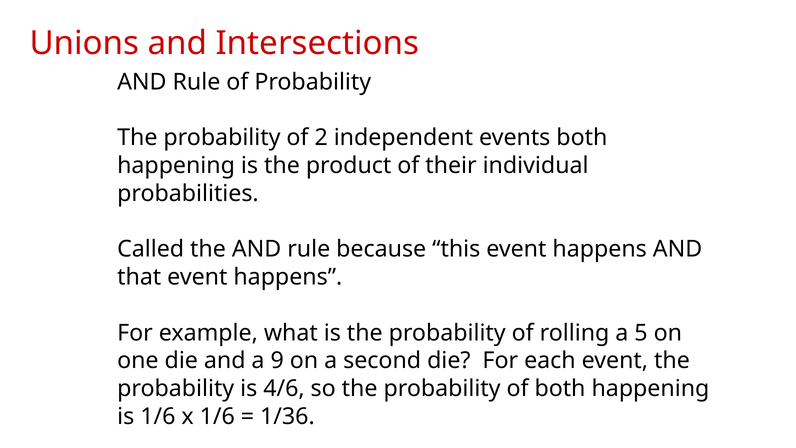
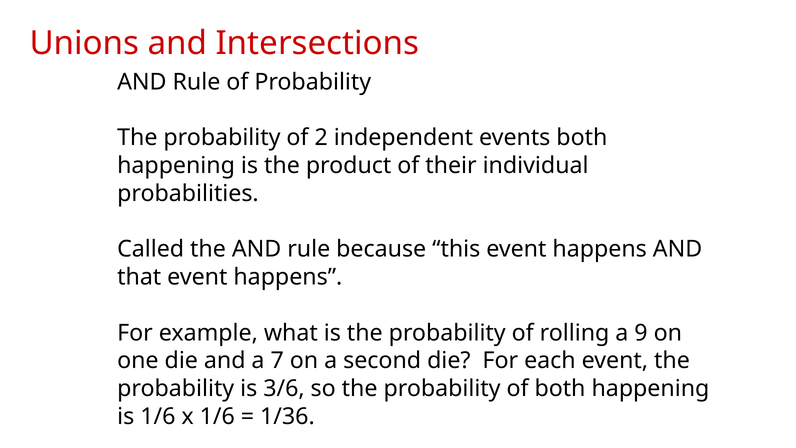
5: 5 -> 9
9: 9 -> 7
4/6: 4/6 -> 3/6
